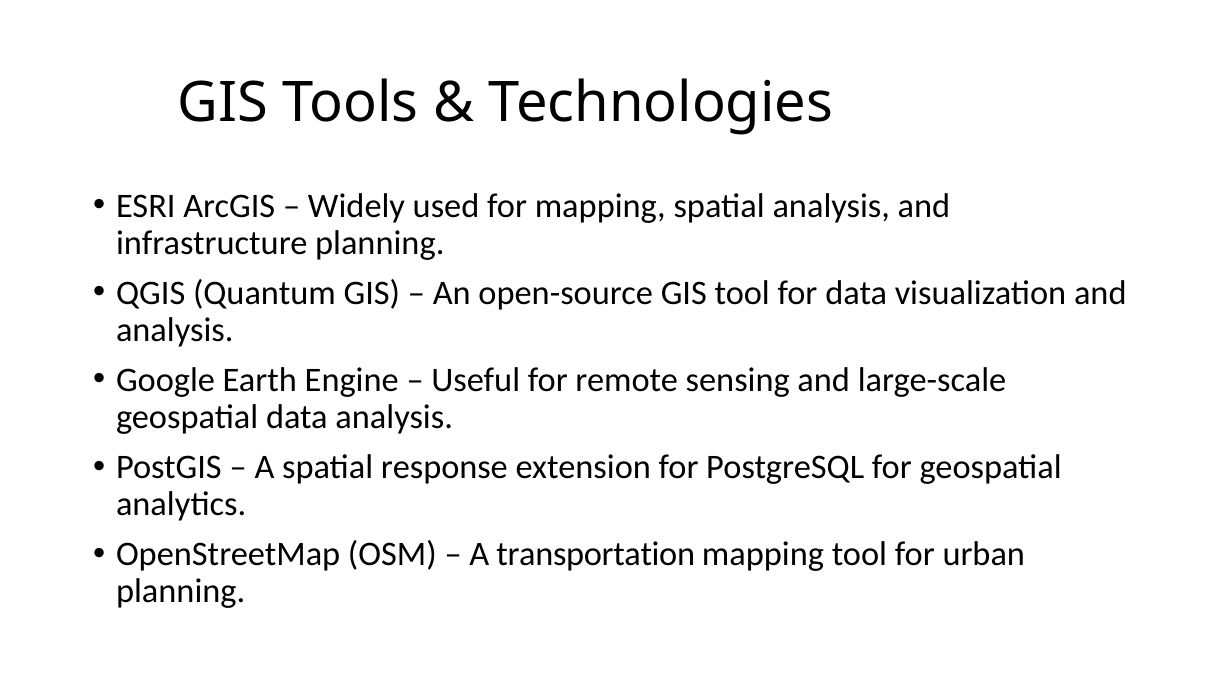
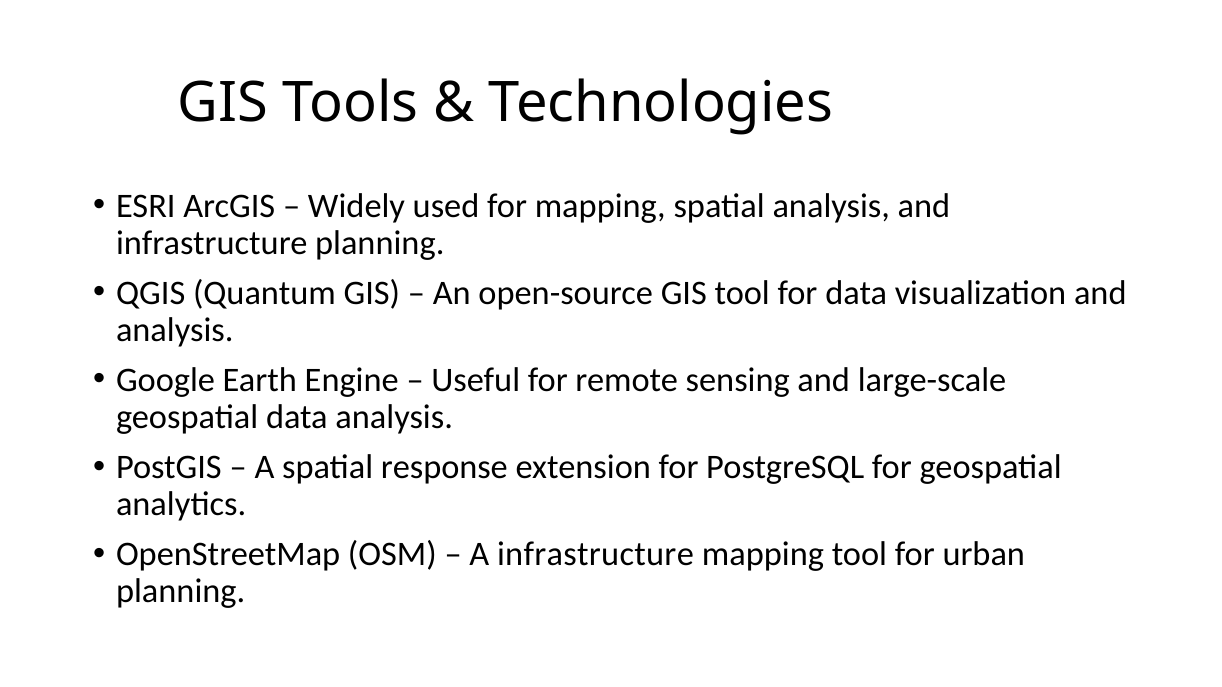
A transportation: transportation -> infrastructure
